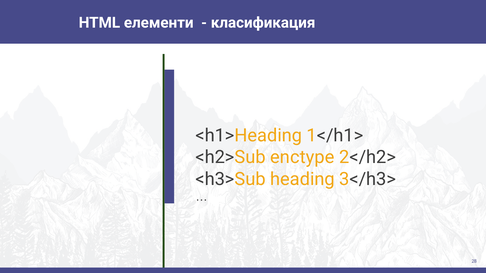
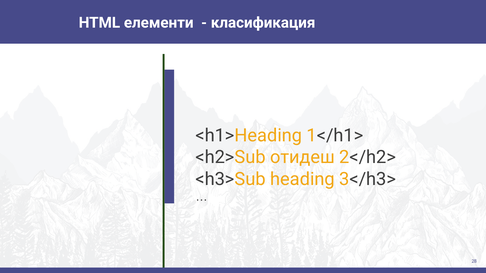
enctype: enctype -> отидеш
